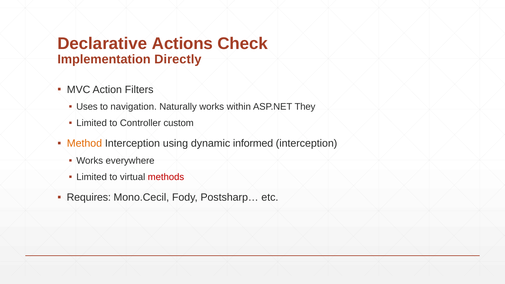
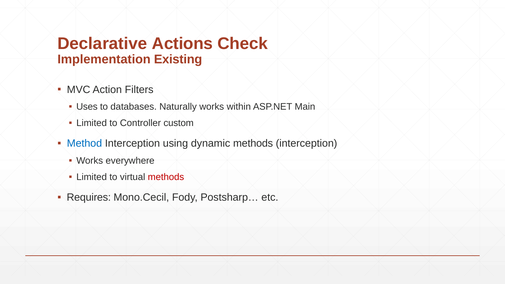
Directly: Directly -> Existing
navigation: navigation -> databases
They: They -> Main
Method colour: orange -> blue
dynamic informed: informed -> methods
